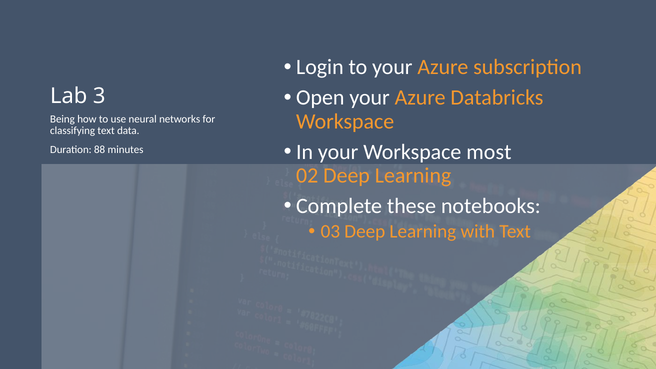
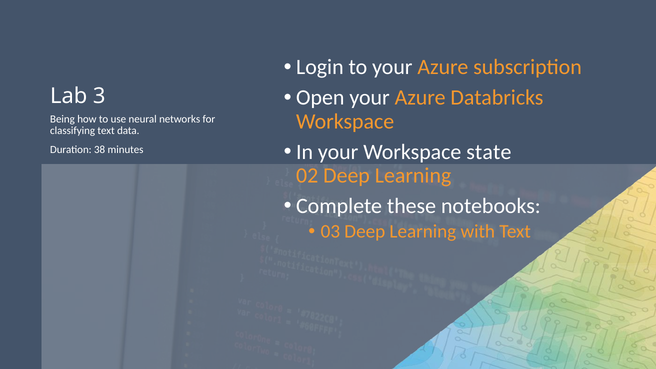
most: most -> state
88: 88 -> 38
